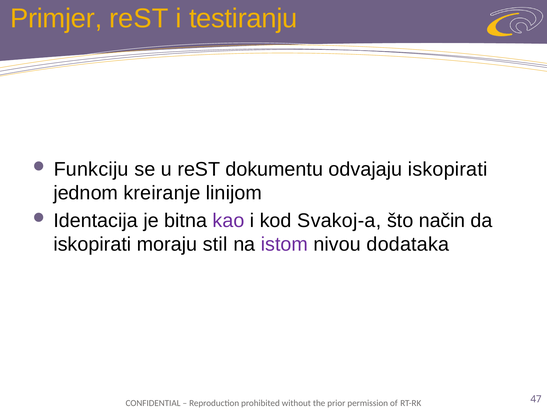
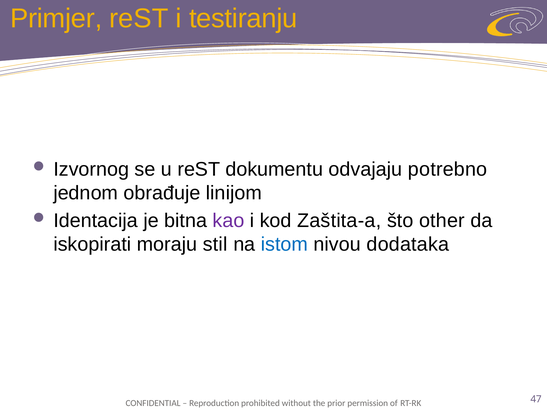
Funkciju: Funkciju -> Izvornog
odvajaju iskopirati: iskopirati -> potrebno
kreiranje: kreiranje -> obrađuje
Svakoj-a: Svakoj-a -> Zaštita-a
način: način -> other
istom colour: purple -> blue
